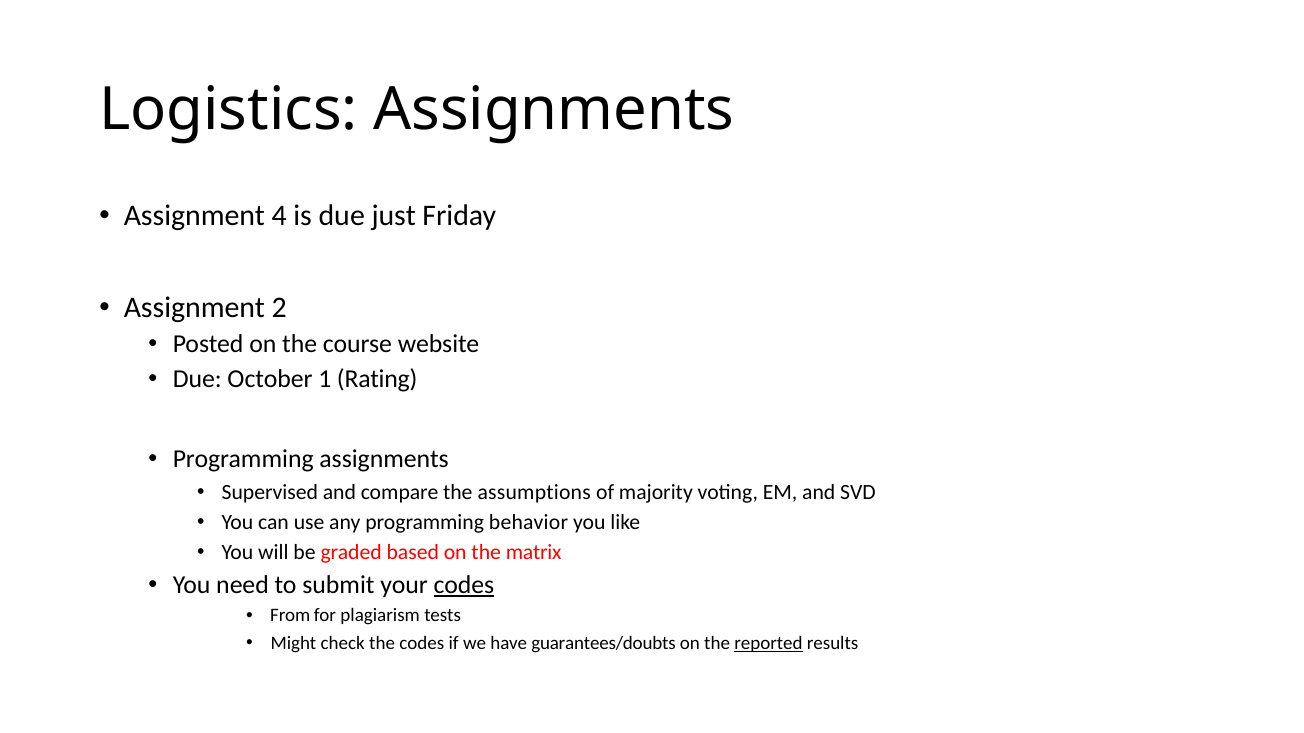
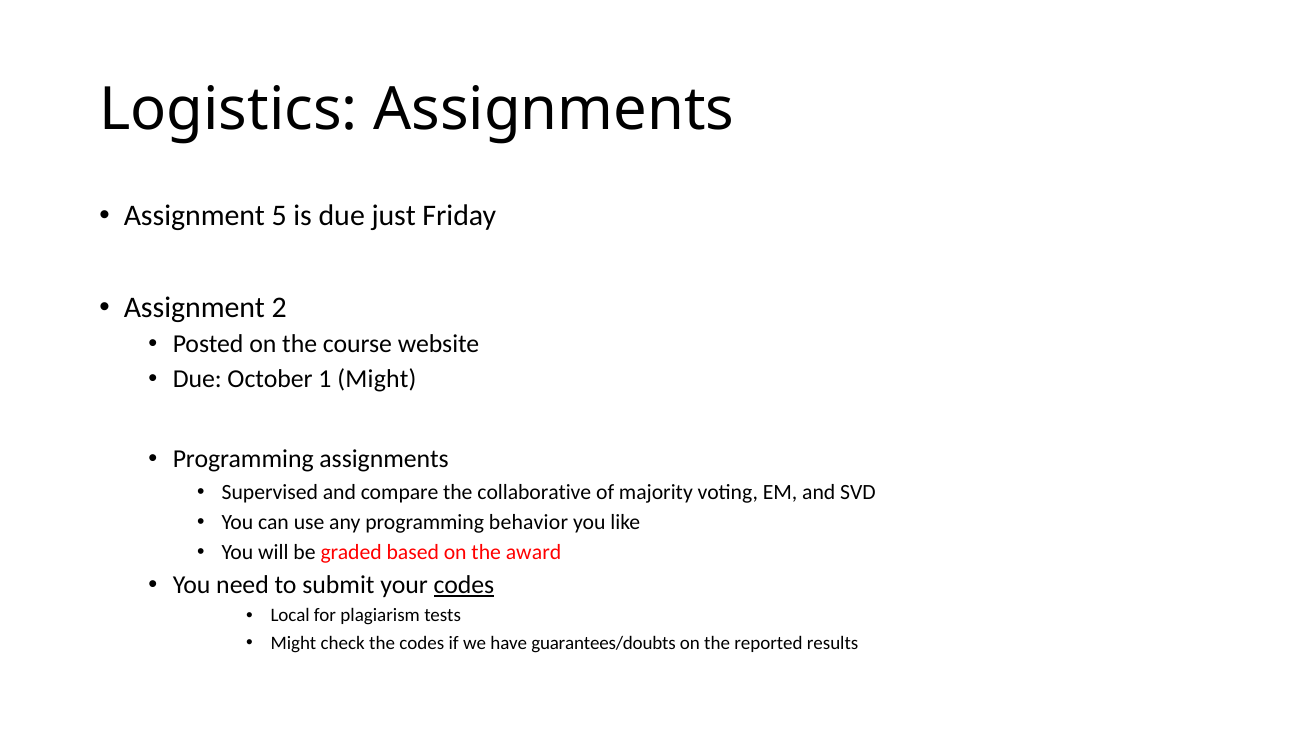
4: 4 -> 5
1 Rating: Rating -> Might
assumptions: assumptions -> collaborative
matrix: matrix -> award
From: From -> Local
reported underline: present -> none
